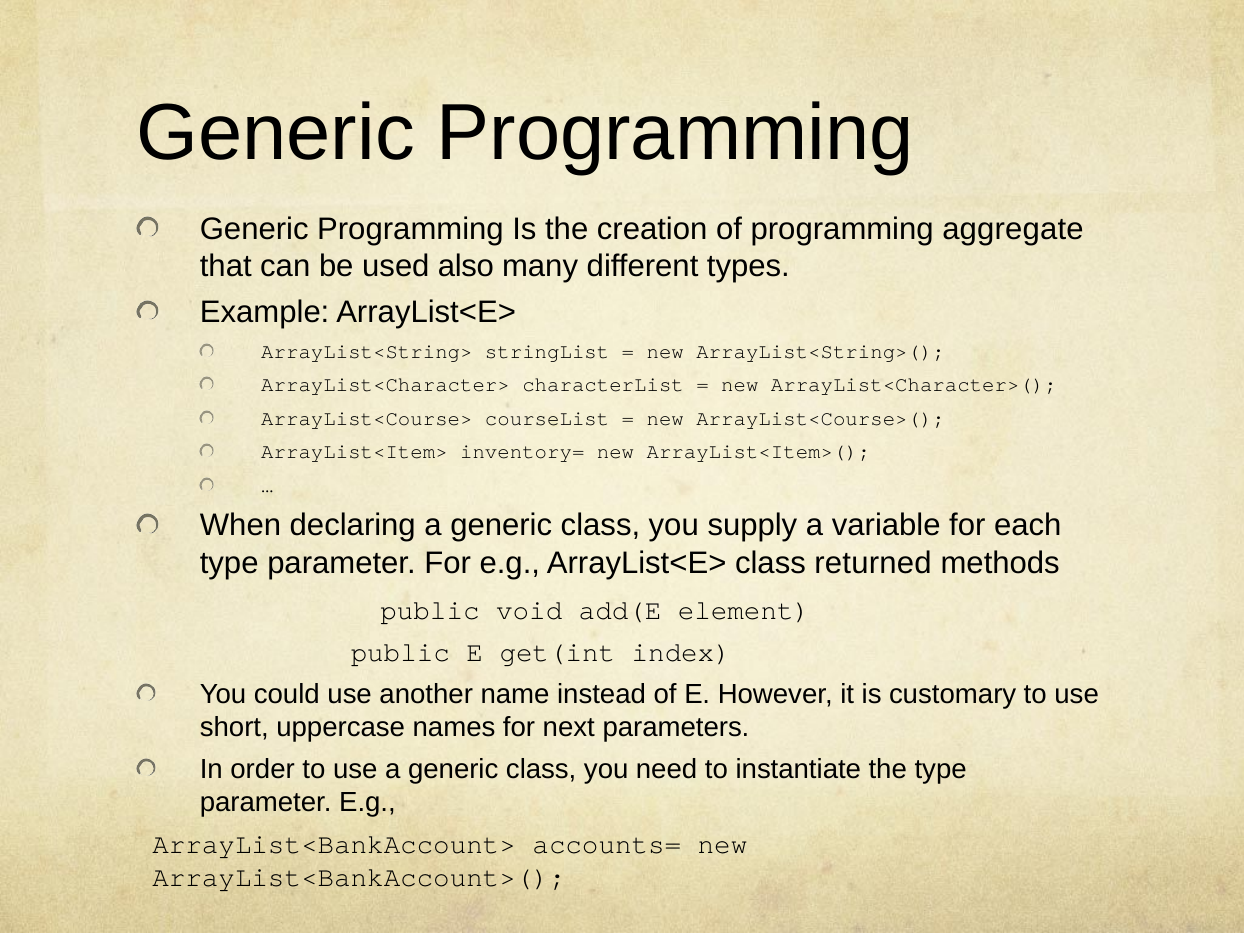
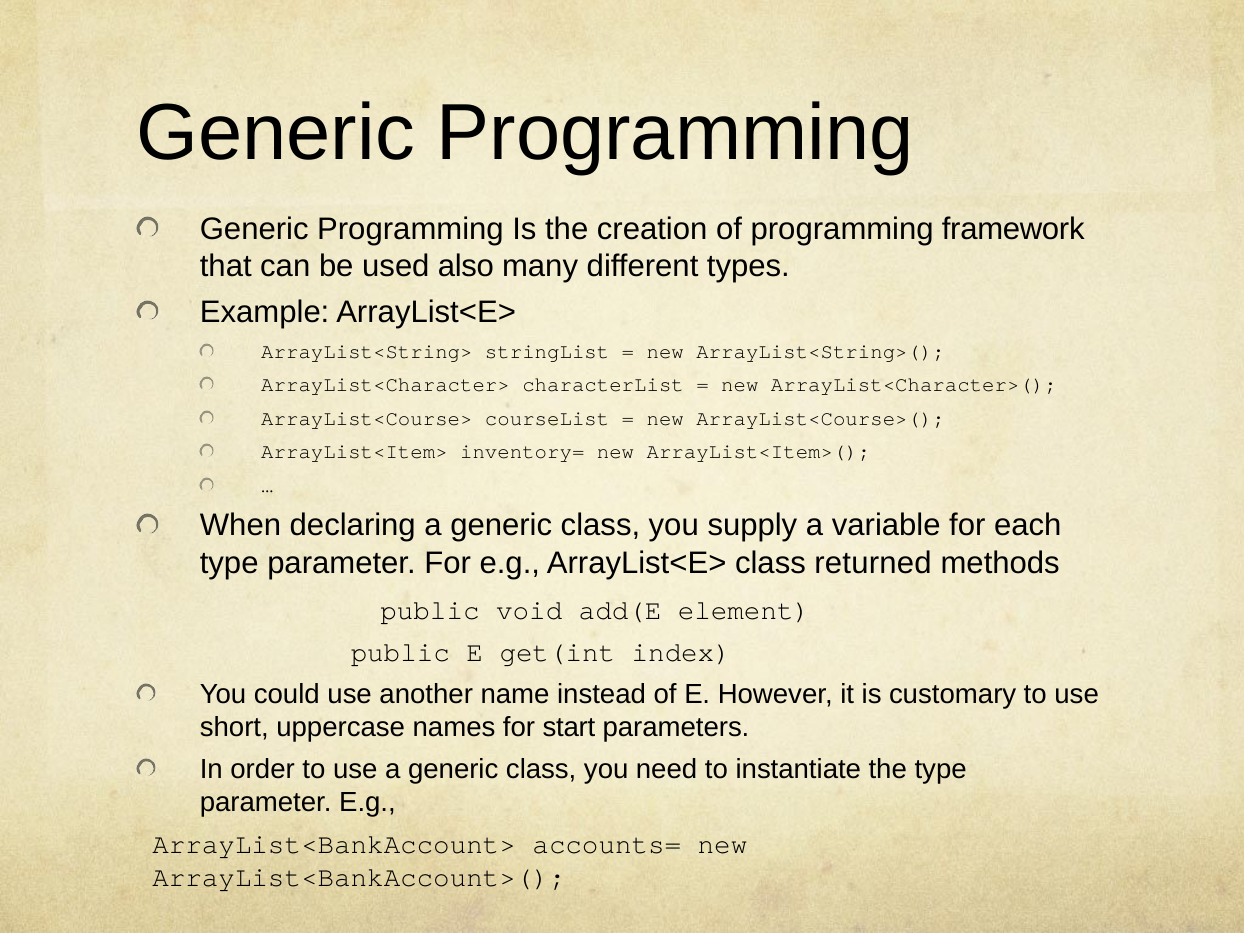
aggregate: aggregate -> framework
next: next -> start
